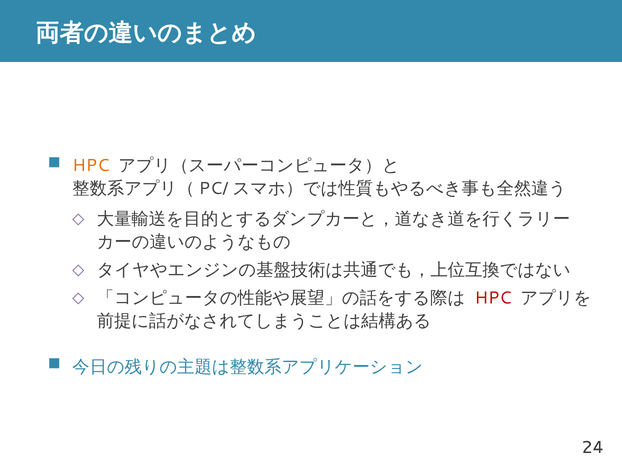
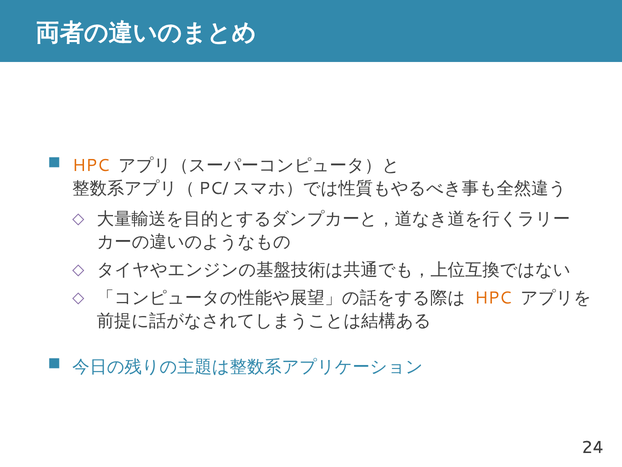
HPC at (493, 298) colour: red -> orange
